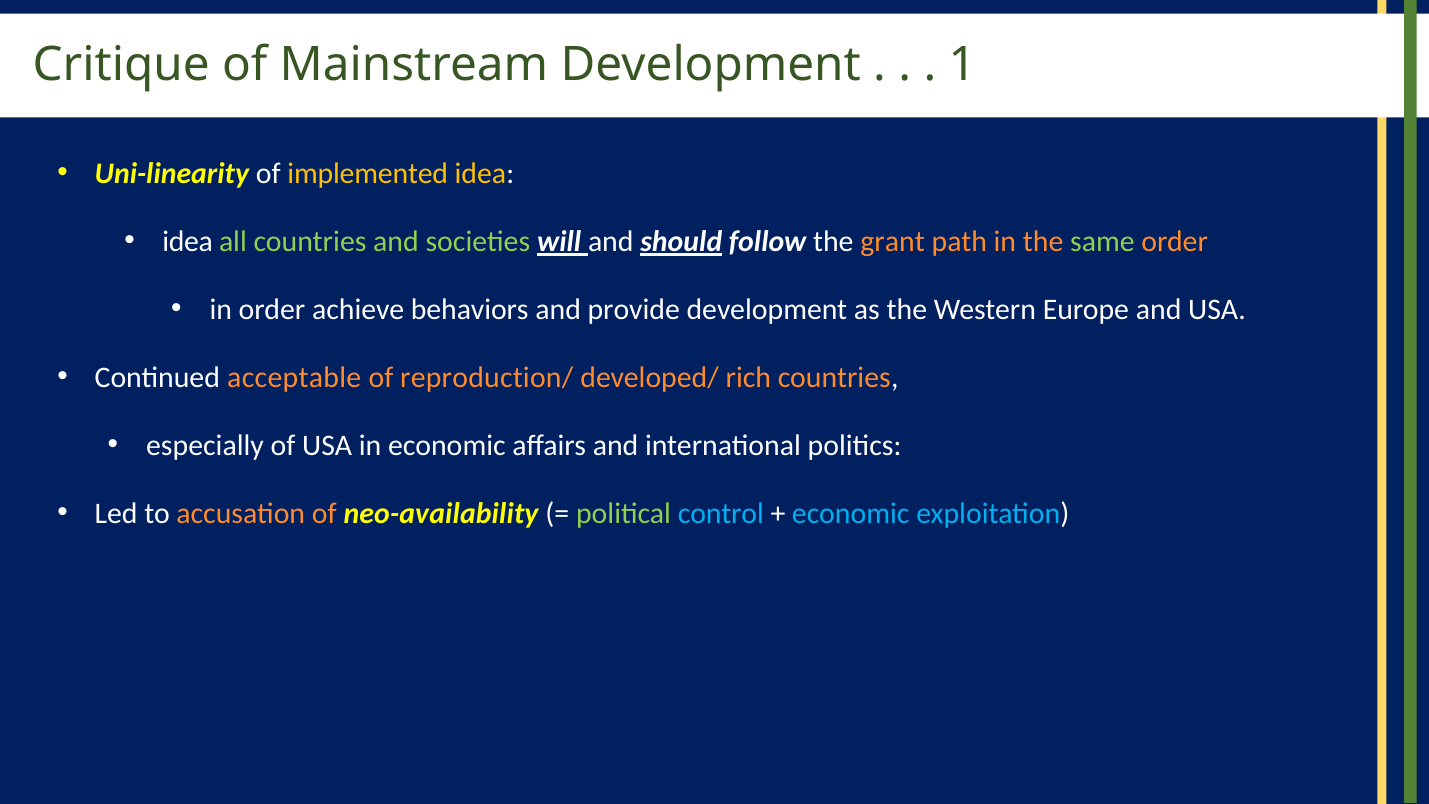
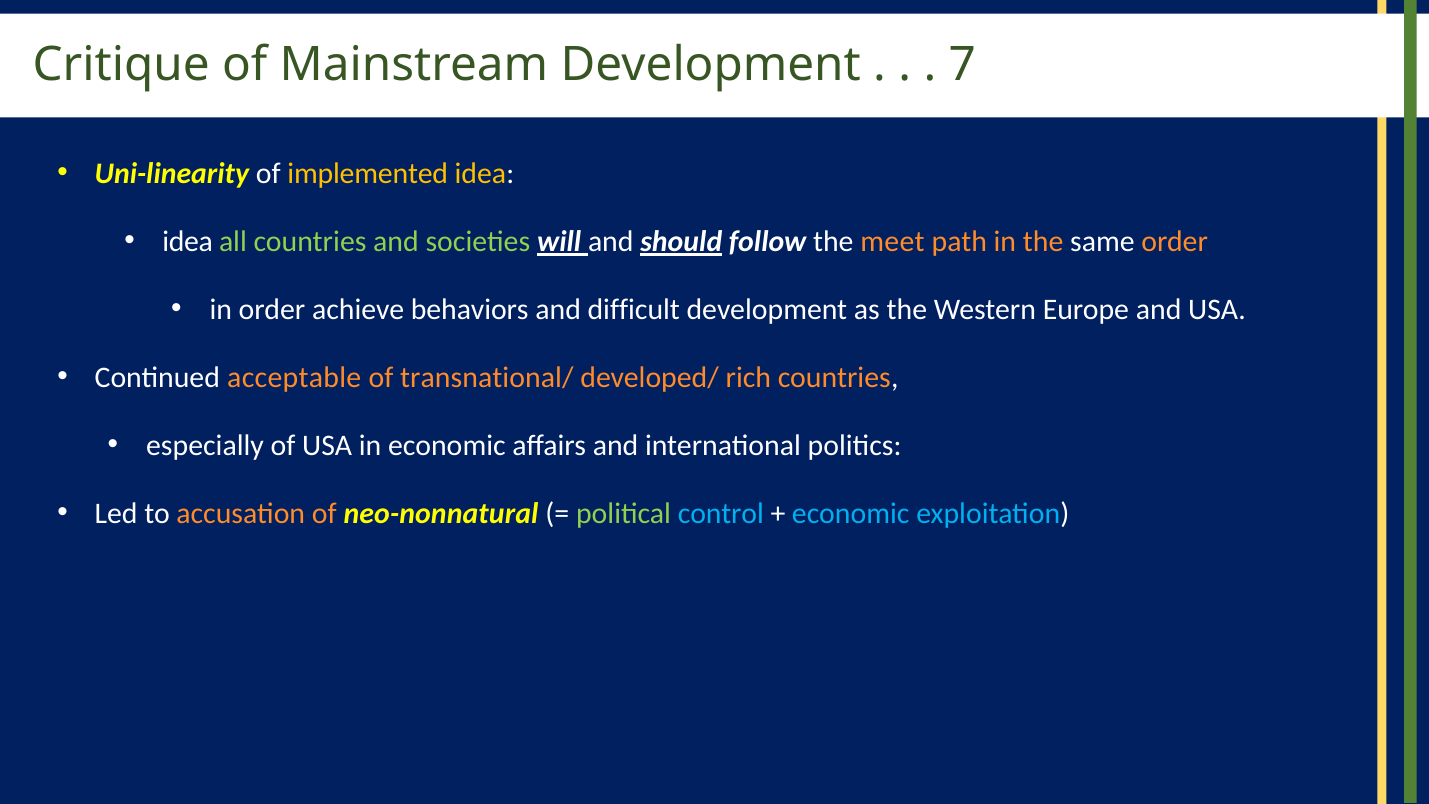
1: 1 -> 7
grant: grant -> meet
same colour: light green -> white
provide: provide -> difficult
reproduction/: reproduction/ -> transnational/
neo-availability: neo-availability -> neo-nonnatural
